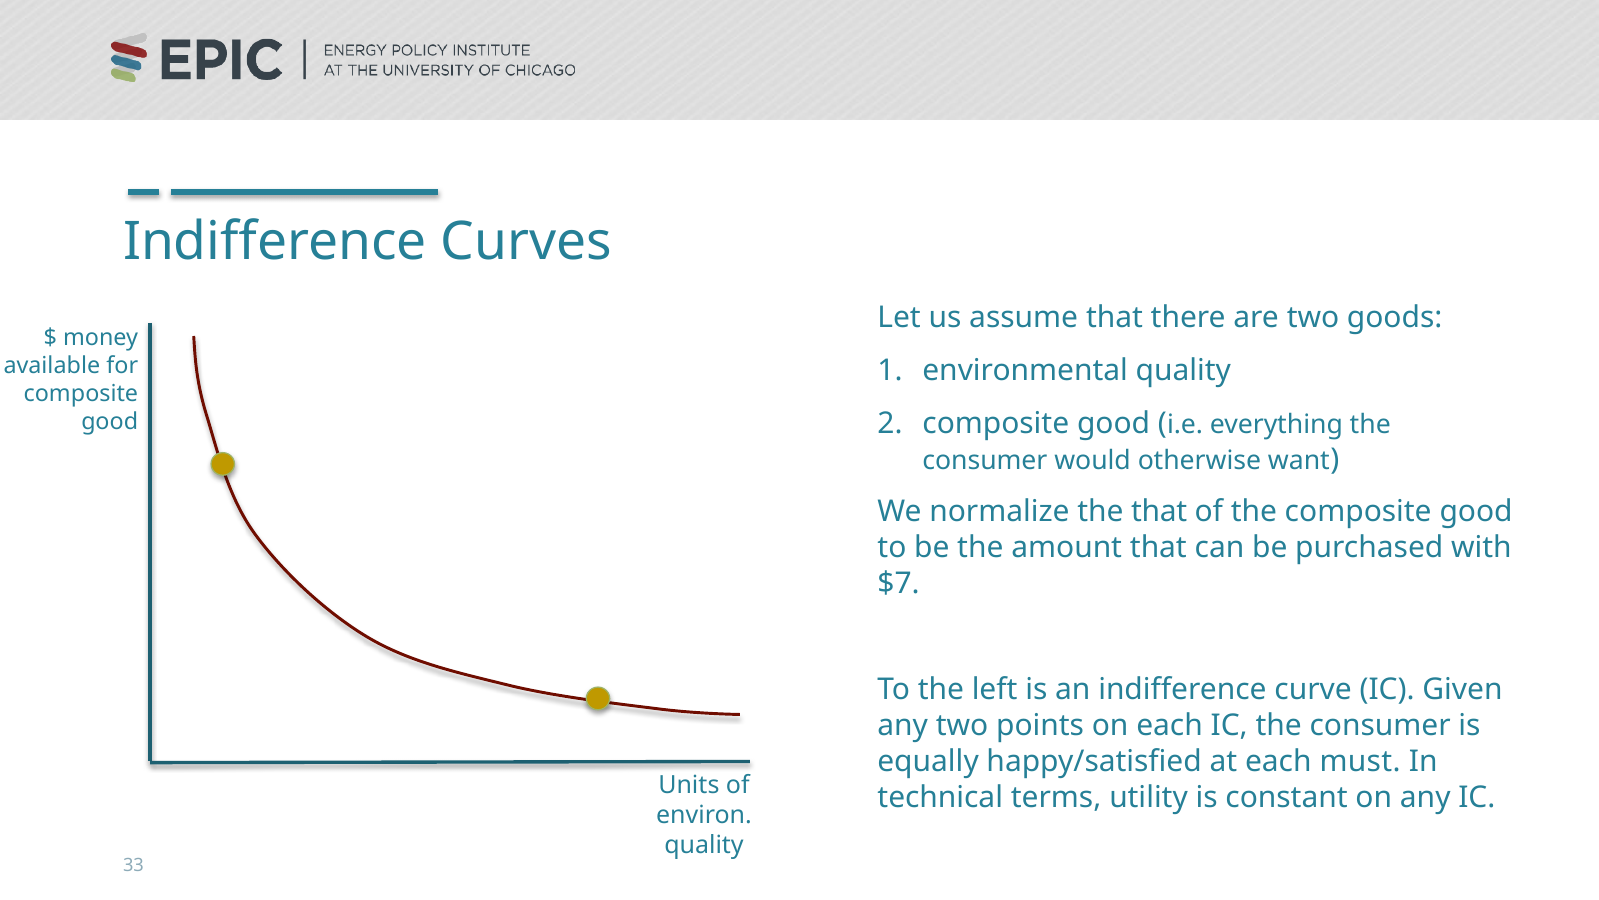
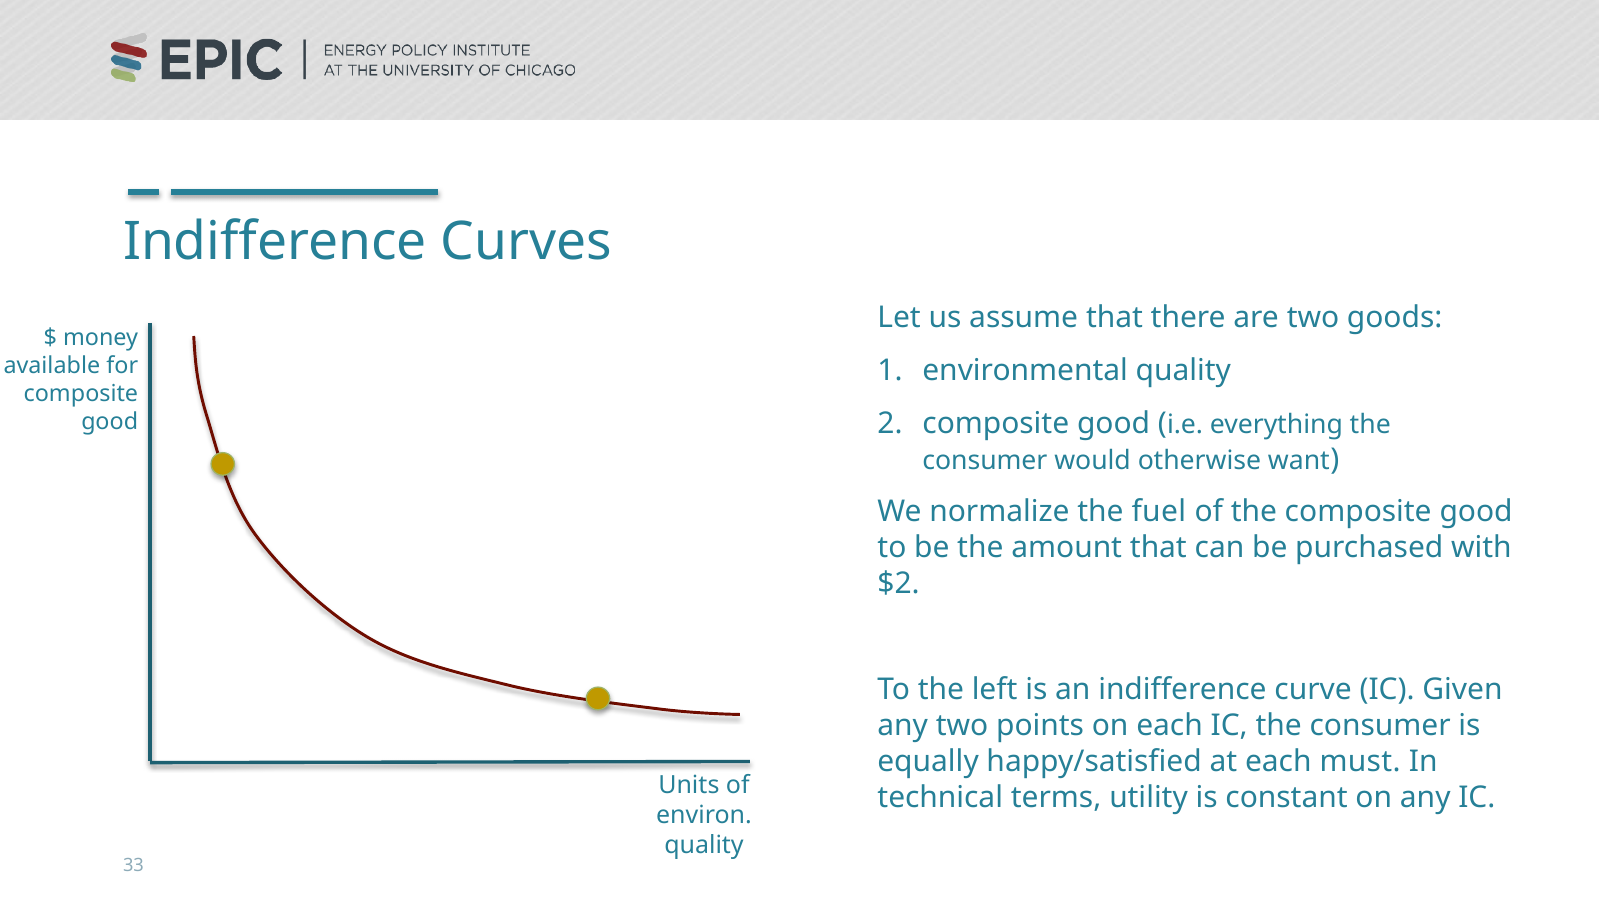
the that: that -> fuel
$7: $7 -> $2
